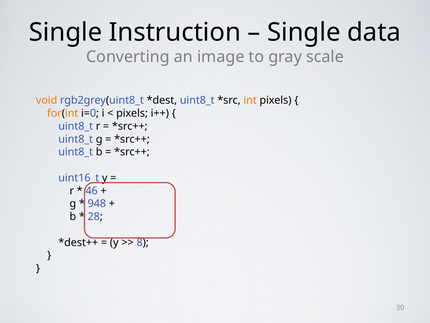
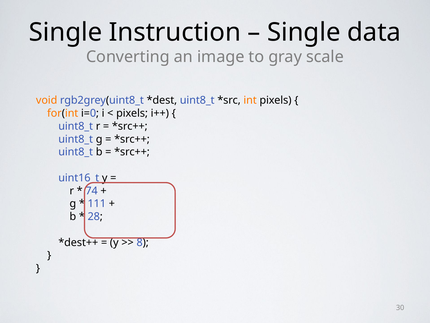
46: 46 -> 74
948: 948 -> 111
